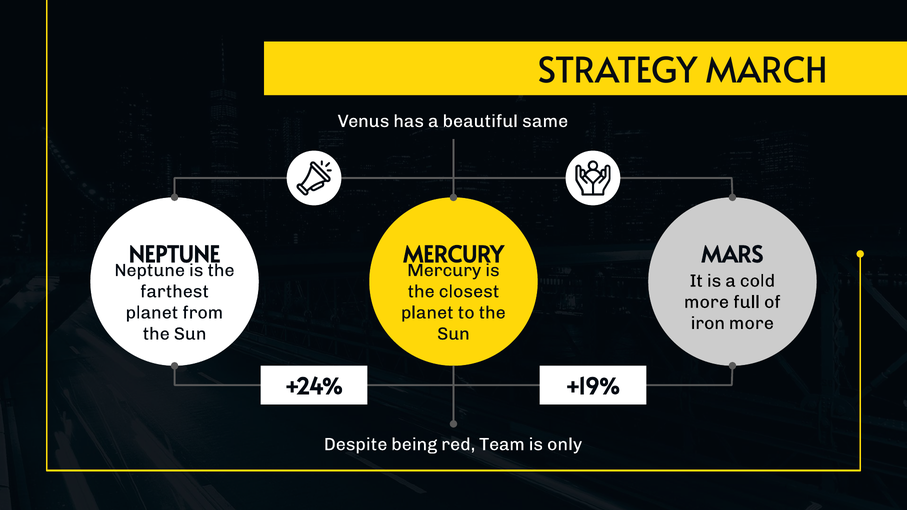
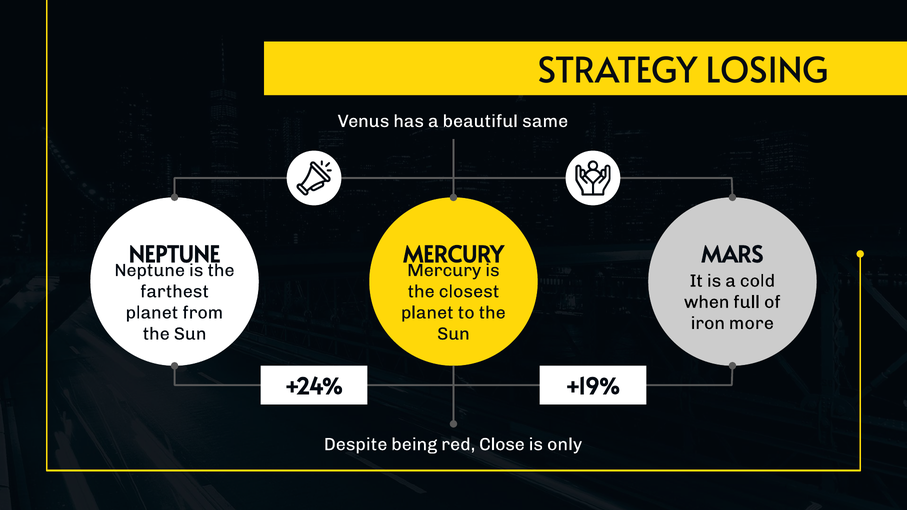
MARCH: MARCH -> LOSING
more at (707, 302): more -> when
Team: Team -> Close
